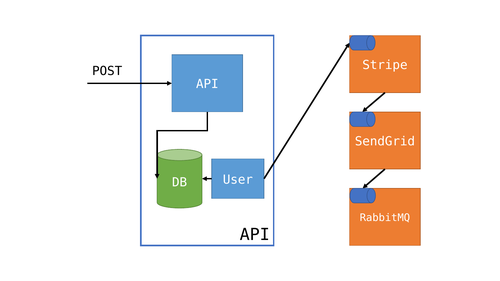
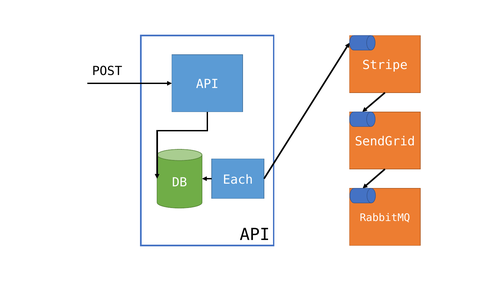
User: User -> Each
